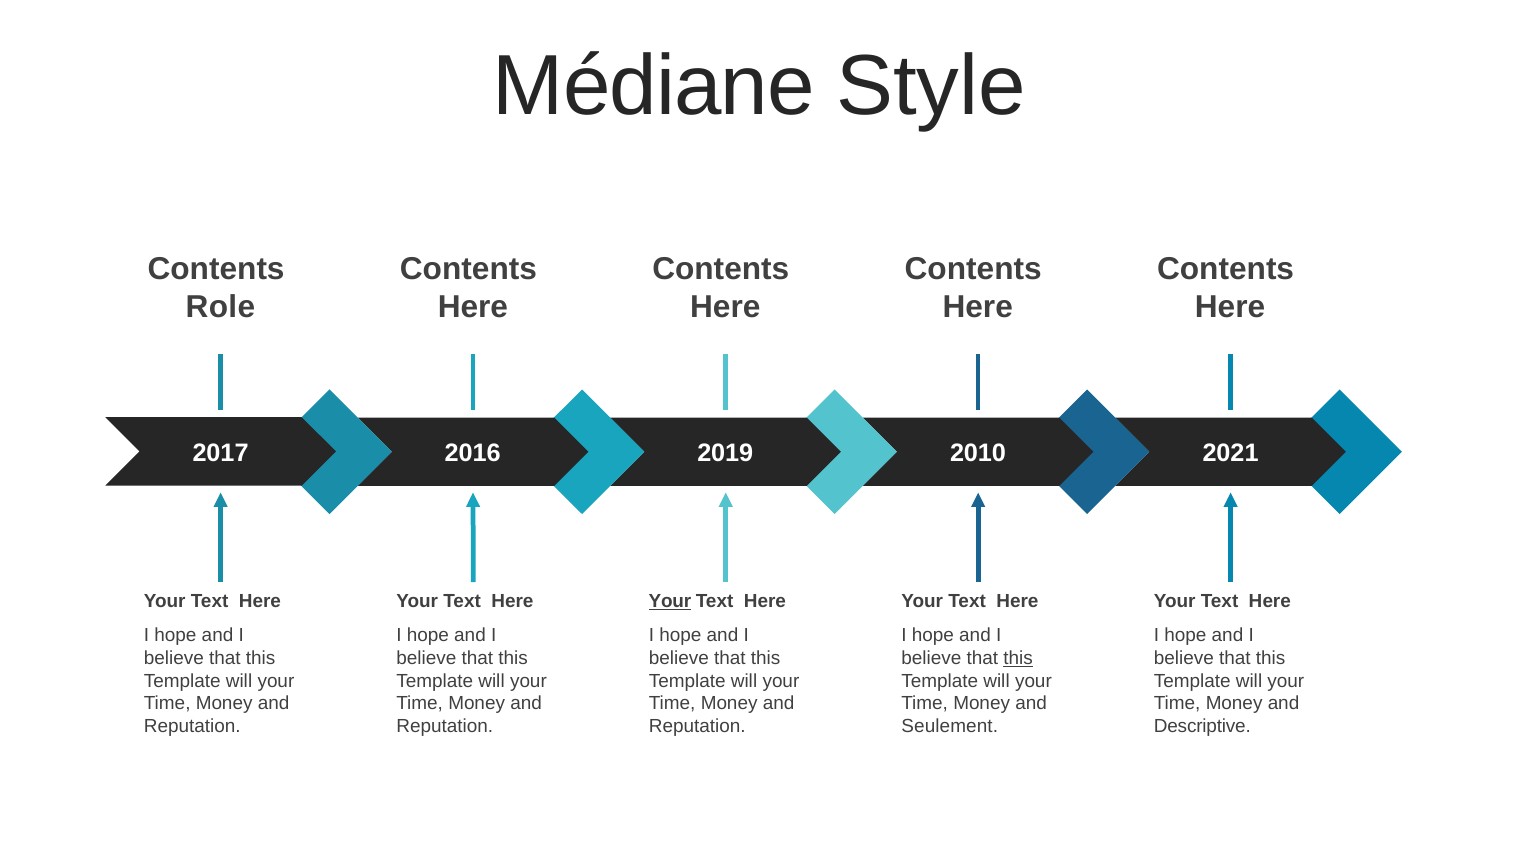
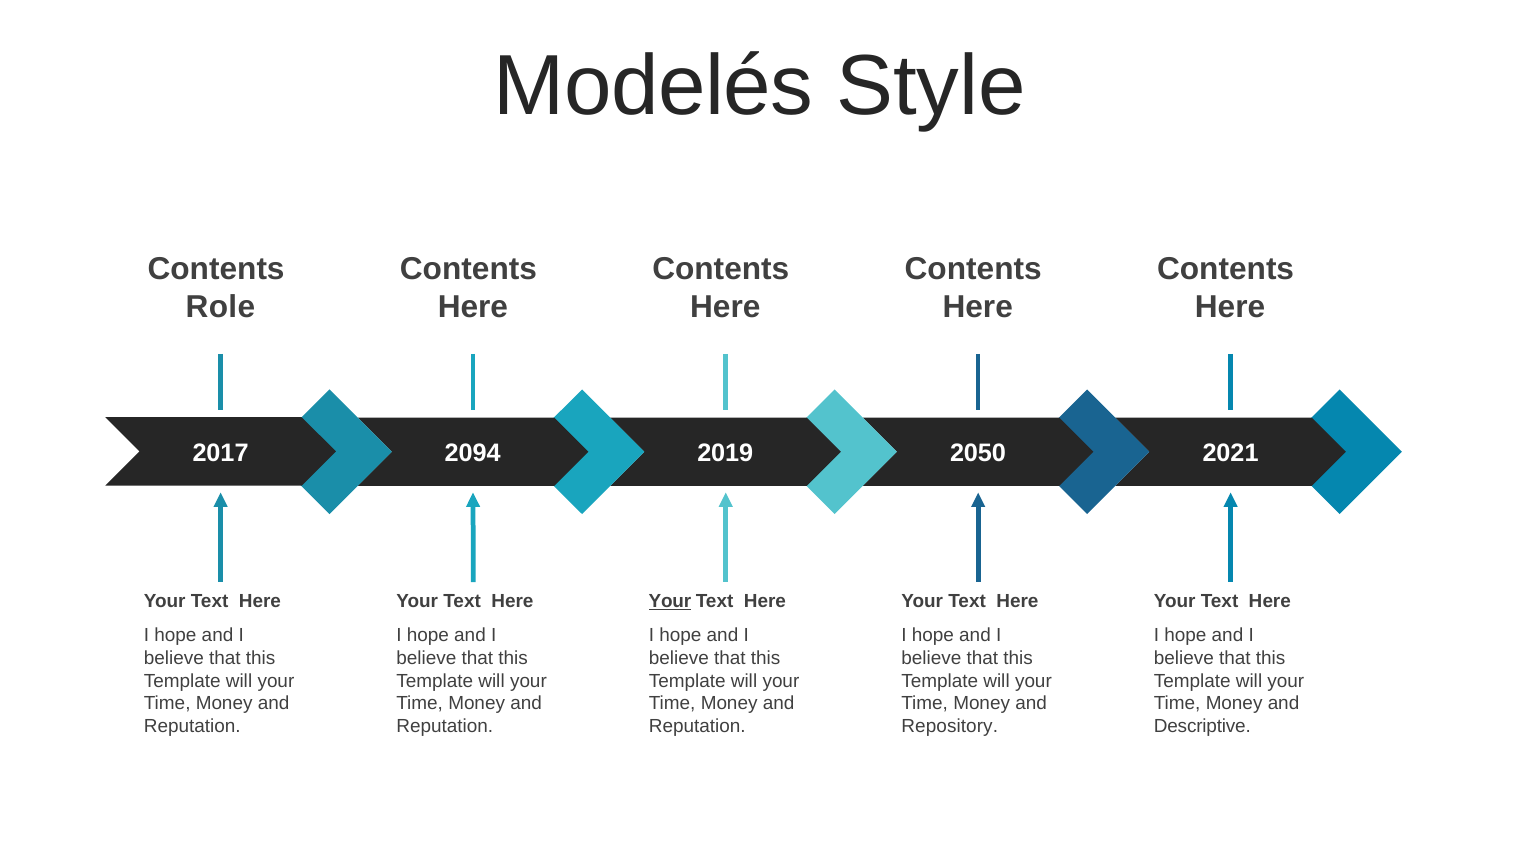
Médiane: Médiane -> Modelés
2016: 2016 -> 2094
2010: 2010 -> 2050
this at (1018, 658) underline: present -> none
Seulement: Seulement -> Repository
